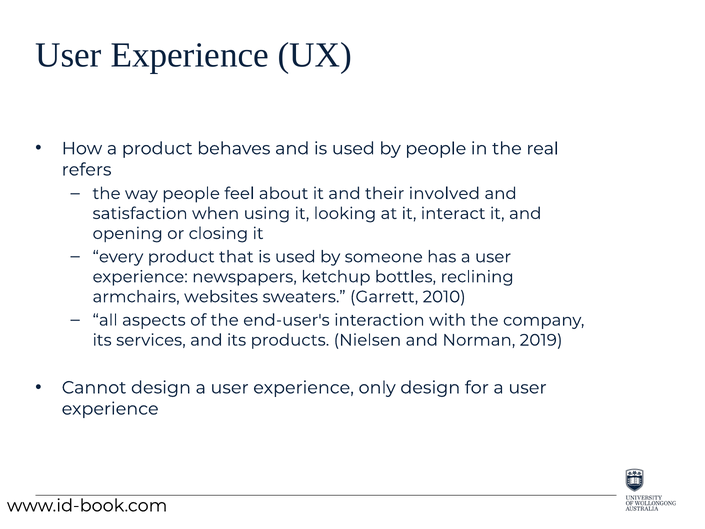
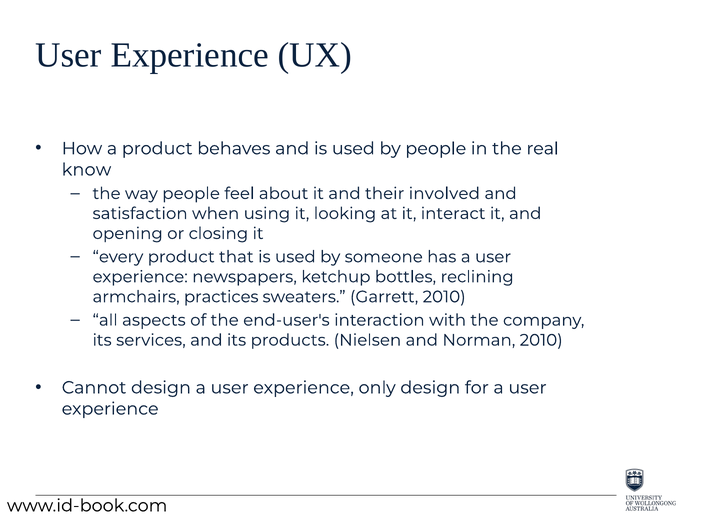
refers: refers -> know
websites: websites -> practices
Norman 2019: 2019 -> 2010
